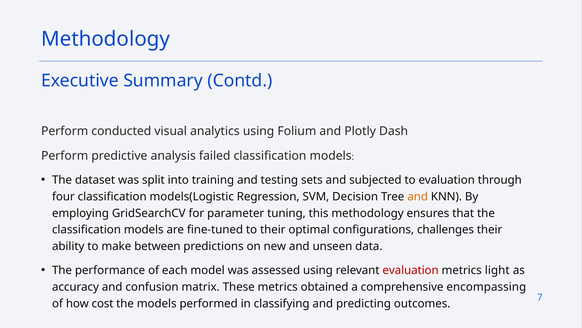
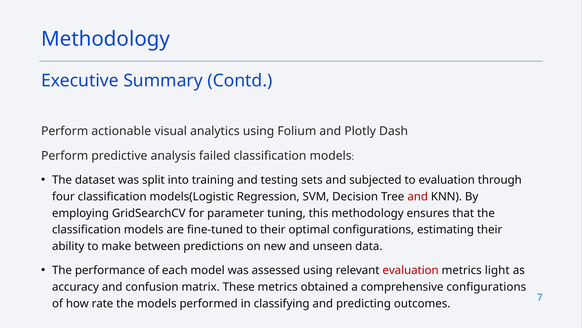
conducted: conducted -> actionable
and at (418, 196) colour: orange -> red
challenges: challenges -> estimating
comprehensive encompassing: encompassing -> configurations
cost: cost -> rate
